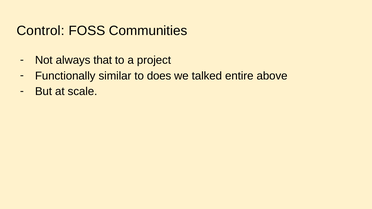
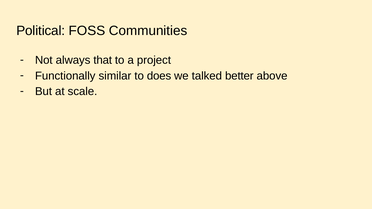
Control: Control -> Political
entire: entire -> better
